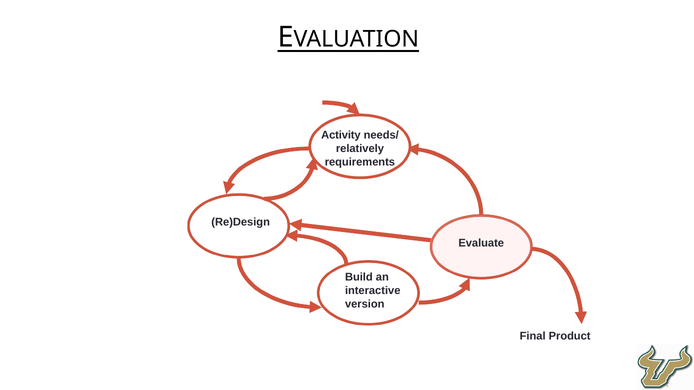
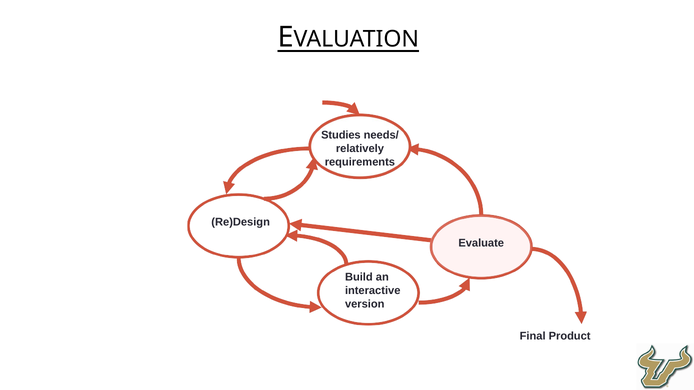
Activity: Activity -> Studies
